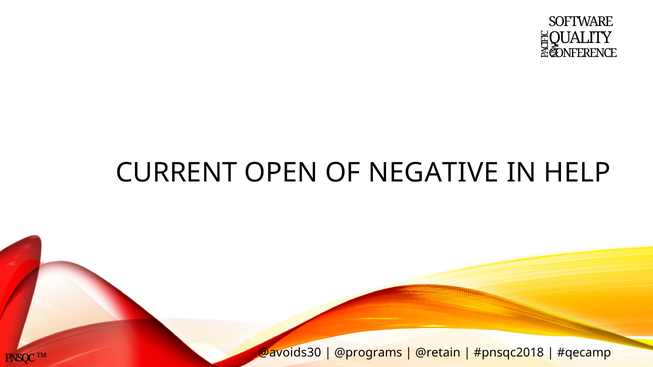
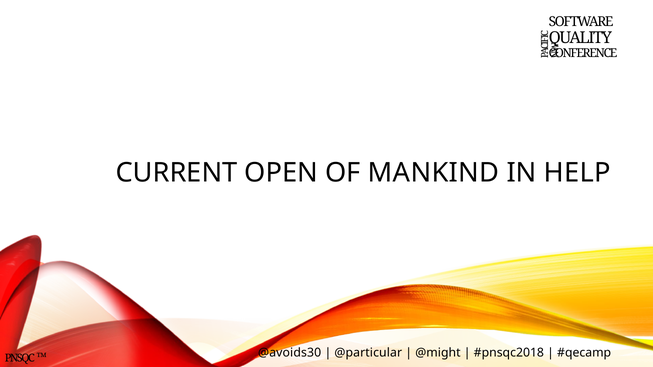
NEGATIVE: NEGATIVE -> MANKIND
@programs: @programs -> @particular
@retain: @retain -> @might
